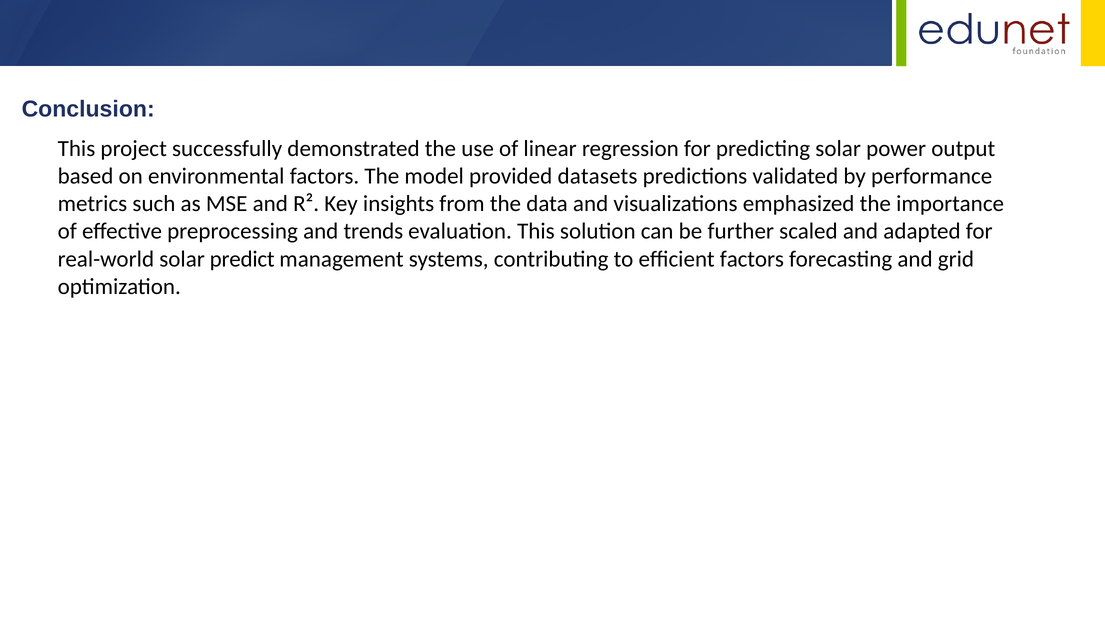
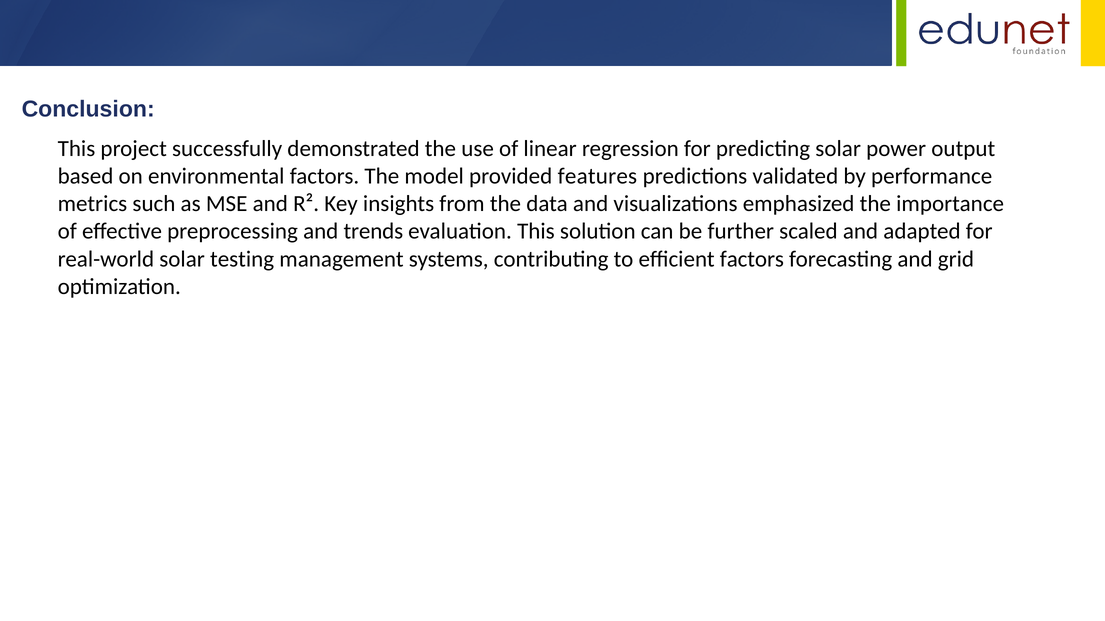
datasets: datasets -> features
predict: predict -> testing
